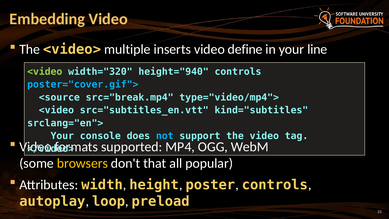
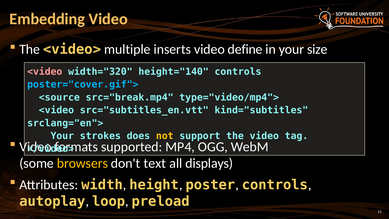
line: line -> size
<video at (45, 72) colour: light green -> pink
height="940: height="940 -> height="140
console: console -> strokes
not colour: light blue -> yellow
that: that -> text
popular: popular -> displays
